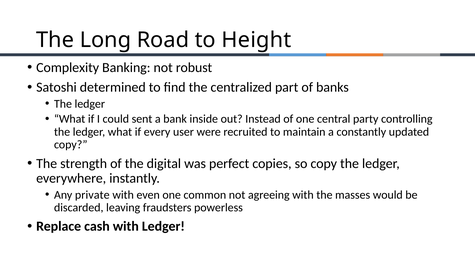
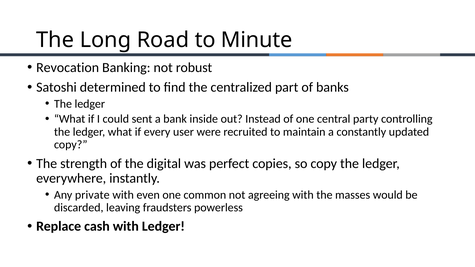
Height: Height -> Minute
Complexity: Complexity -> Revocation
